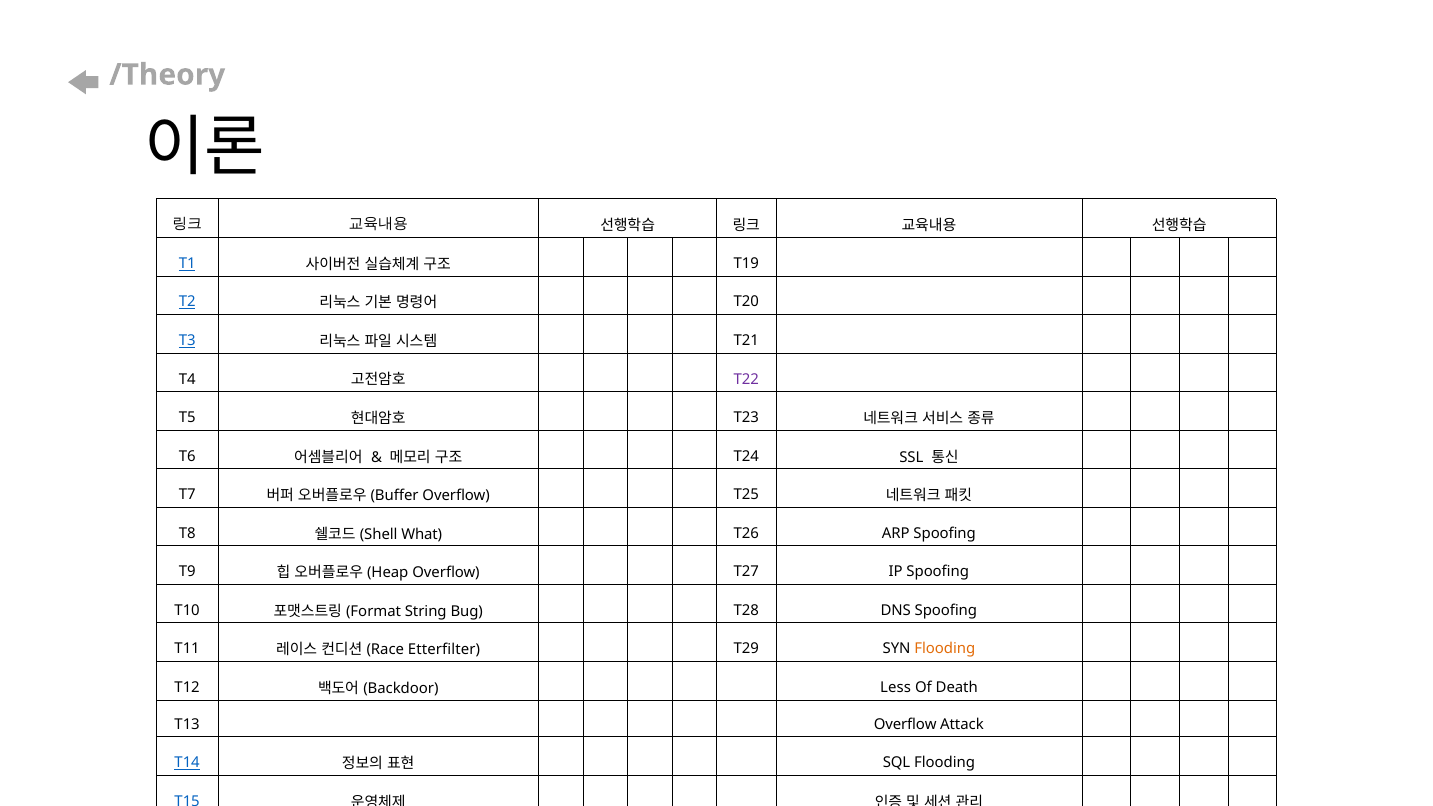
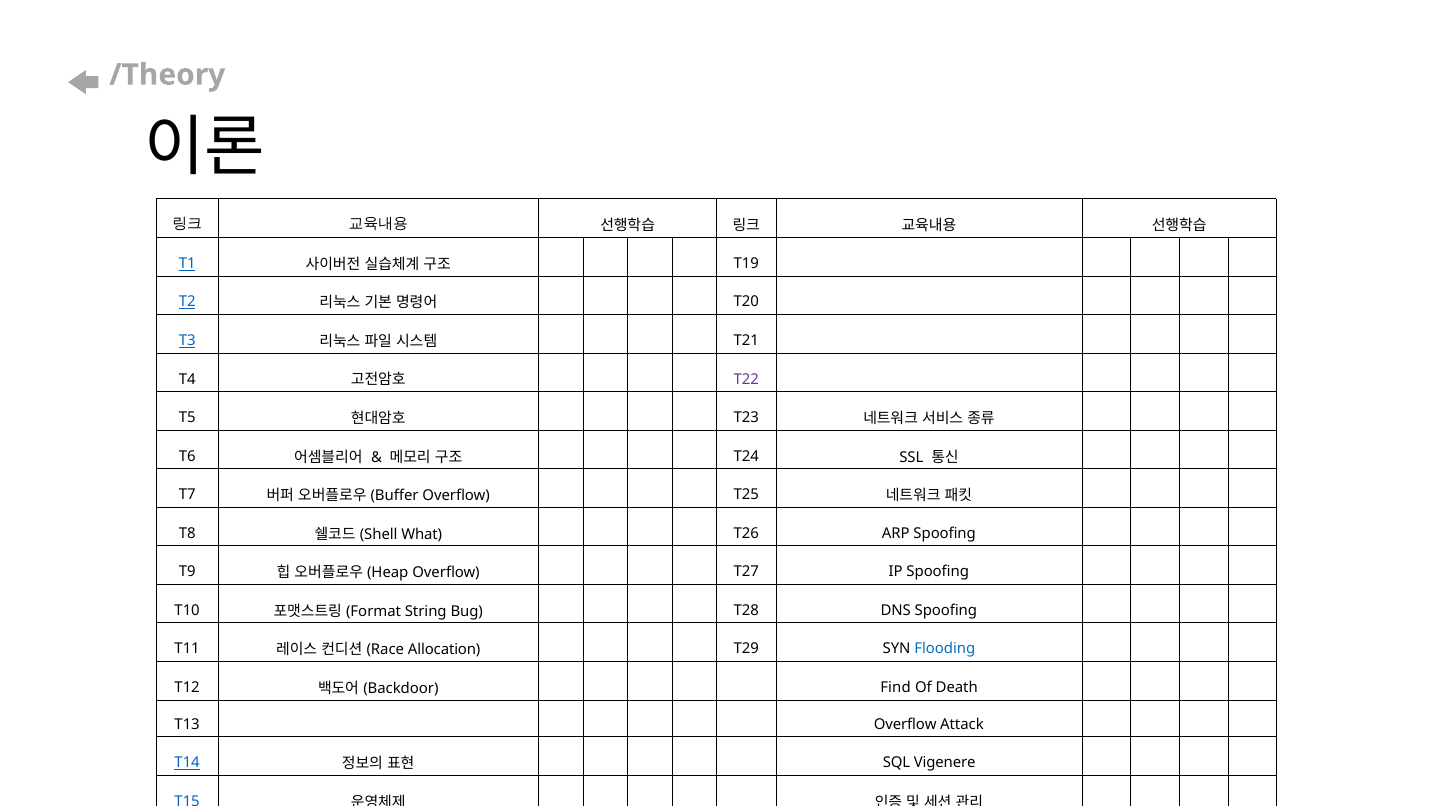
Etterfilter: Etterfilter -> Allocation
Flooding at (945, 649) colour: orange -> blue
Less: Less -> Find
SQL Flooding: Flooding -> Vigenere
